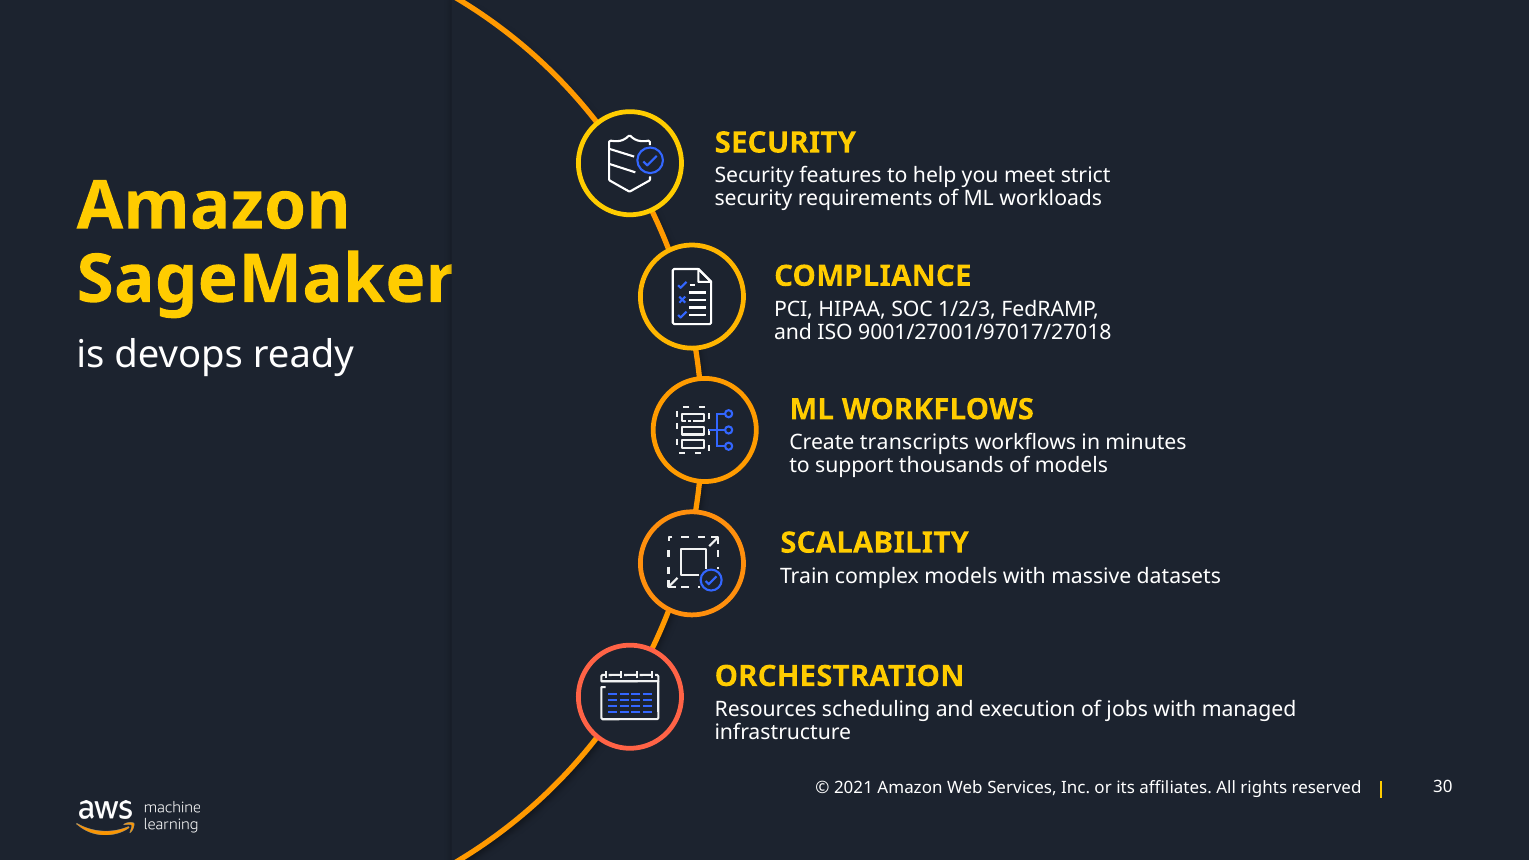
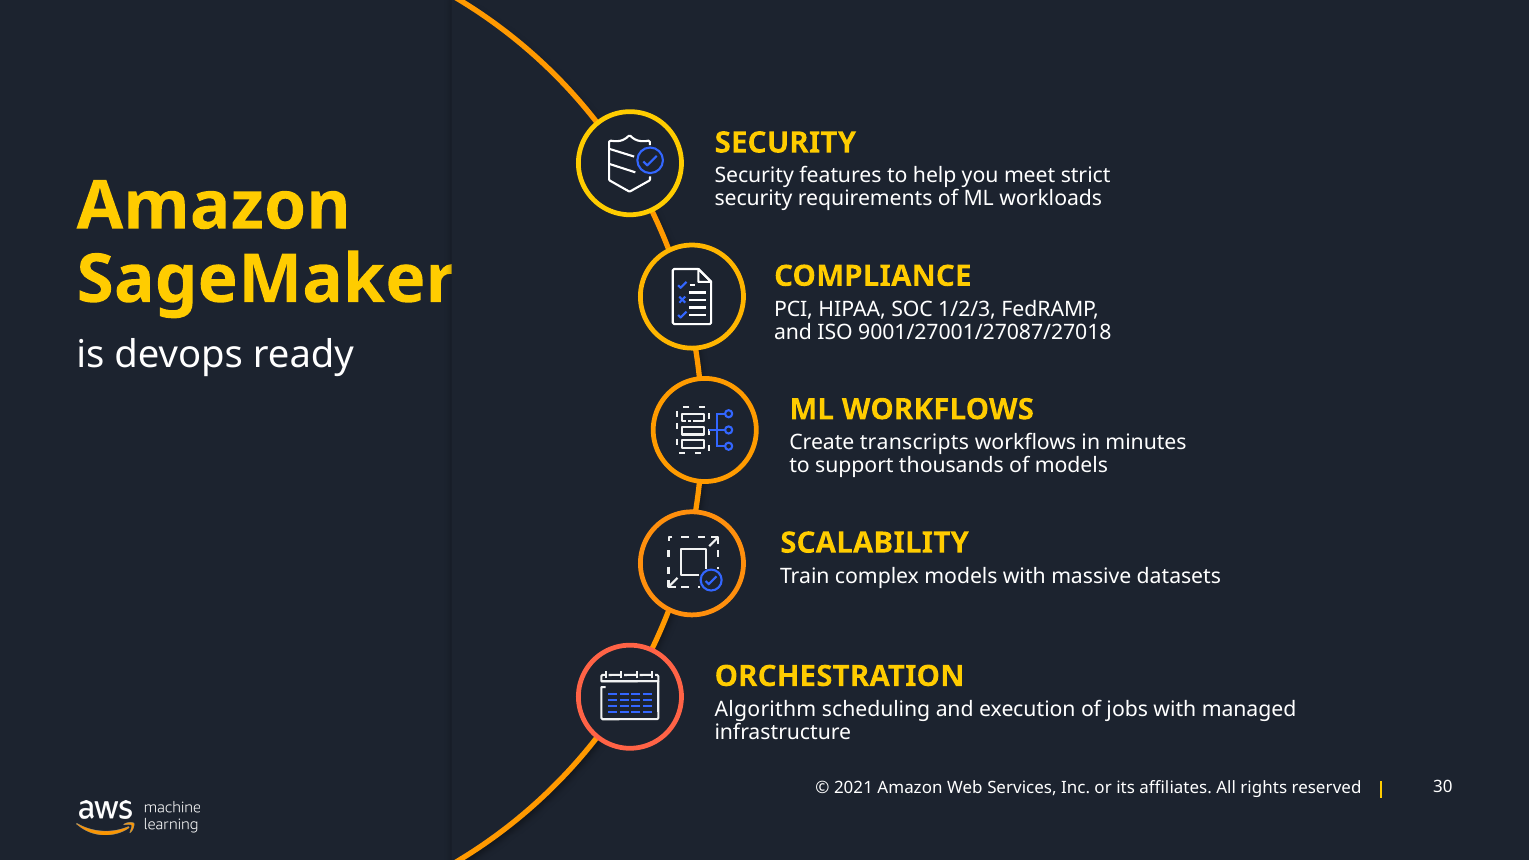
9001/27001/97017/27018: 9001/27001/97017/27018 -> 9001/27001/27087/27018
Resources: Resources -> Algorithm
